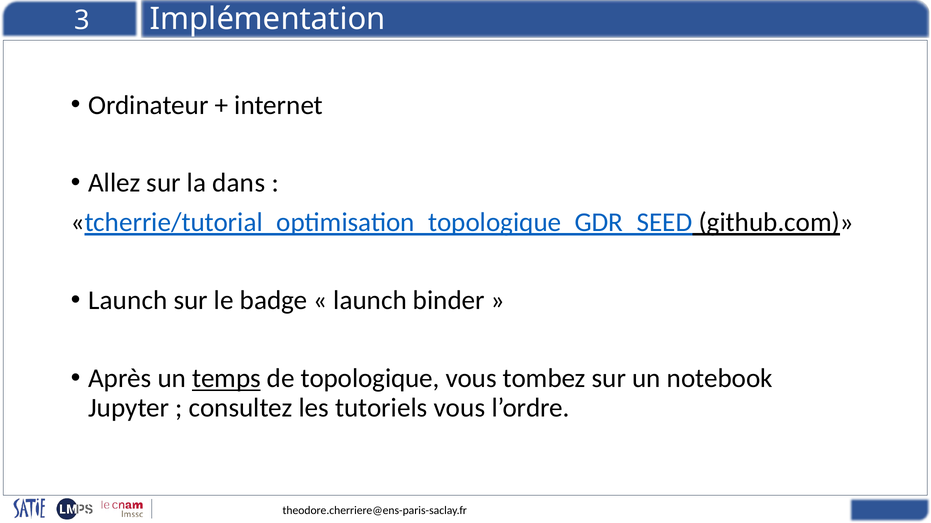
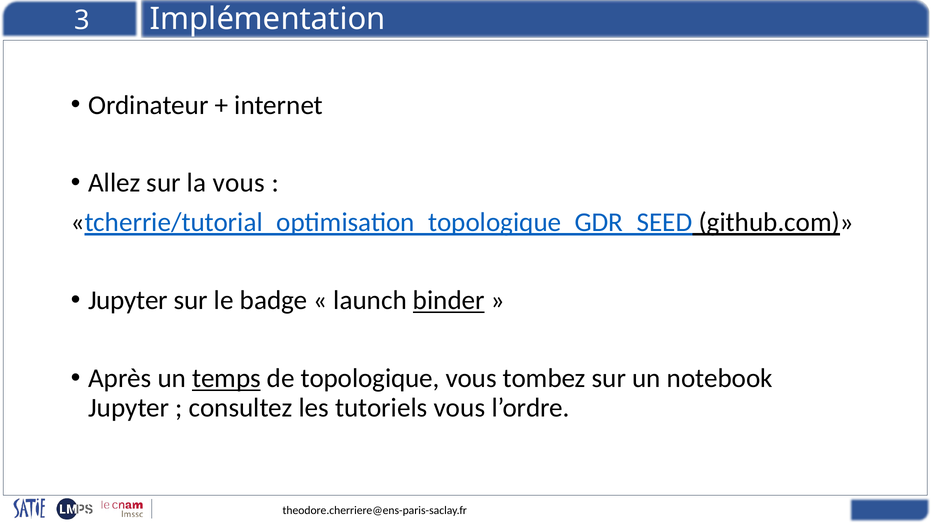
la dans: dans -> vous
Launch at (128, 301): Launch -> Jupyter
binder underline: none -> present
